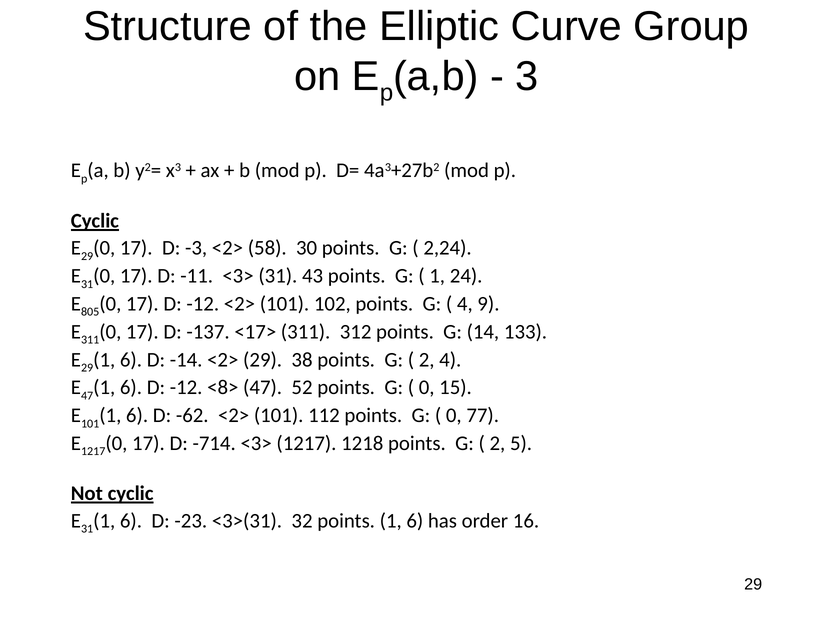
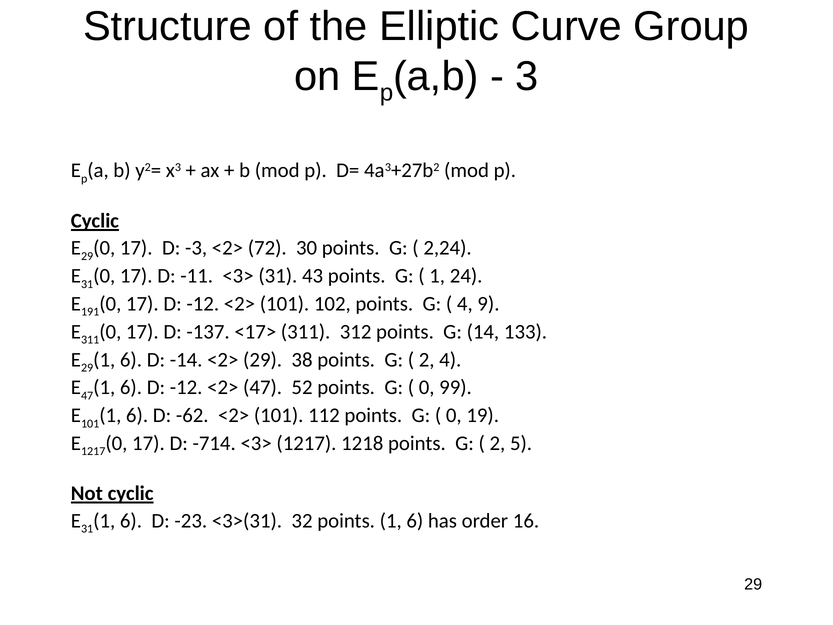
58: 58 -> 72
805: 805 -> 191
6 D -12 <8>: <8> -> <2>
15: 15 -> 99
77: 77 -> 19
